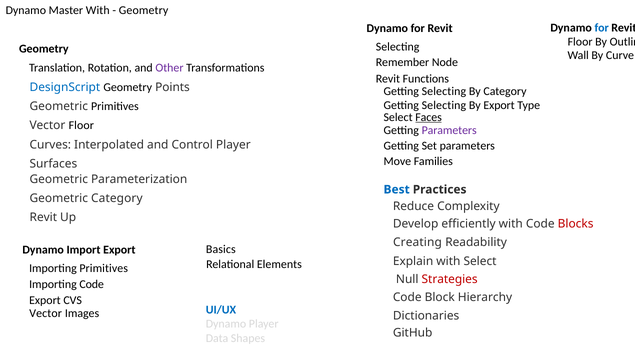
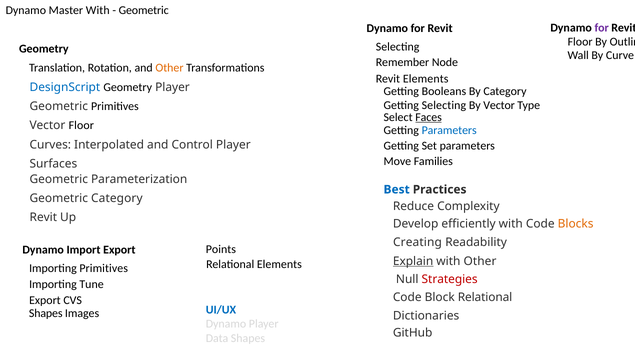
Geometry at (144, 10): Geometry -> Geometric
for at (602, 28) colour: blue -> purple
Other at (169, 68) colour: purple -> orange
Revit Functions: Functions -> Elements
Geometry Points: Points -> Player
Selecting at (444, 91): Selecting -> Booleans
By Export: Export -> Vector
Parameters at (449, 130) colour: purple -> blue
Blocks colour: red -> orange
Basics: Basics -> Points
Explain underline: none -> present
with Select: Select -> Other
Importing Code: Code -> Tune
Block Hierarchy: Hierarchy -> Relational
Vector at (46, 313): Vector -> Shapes
